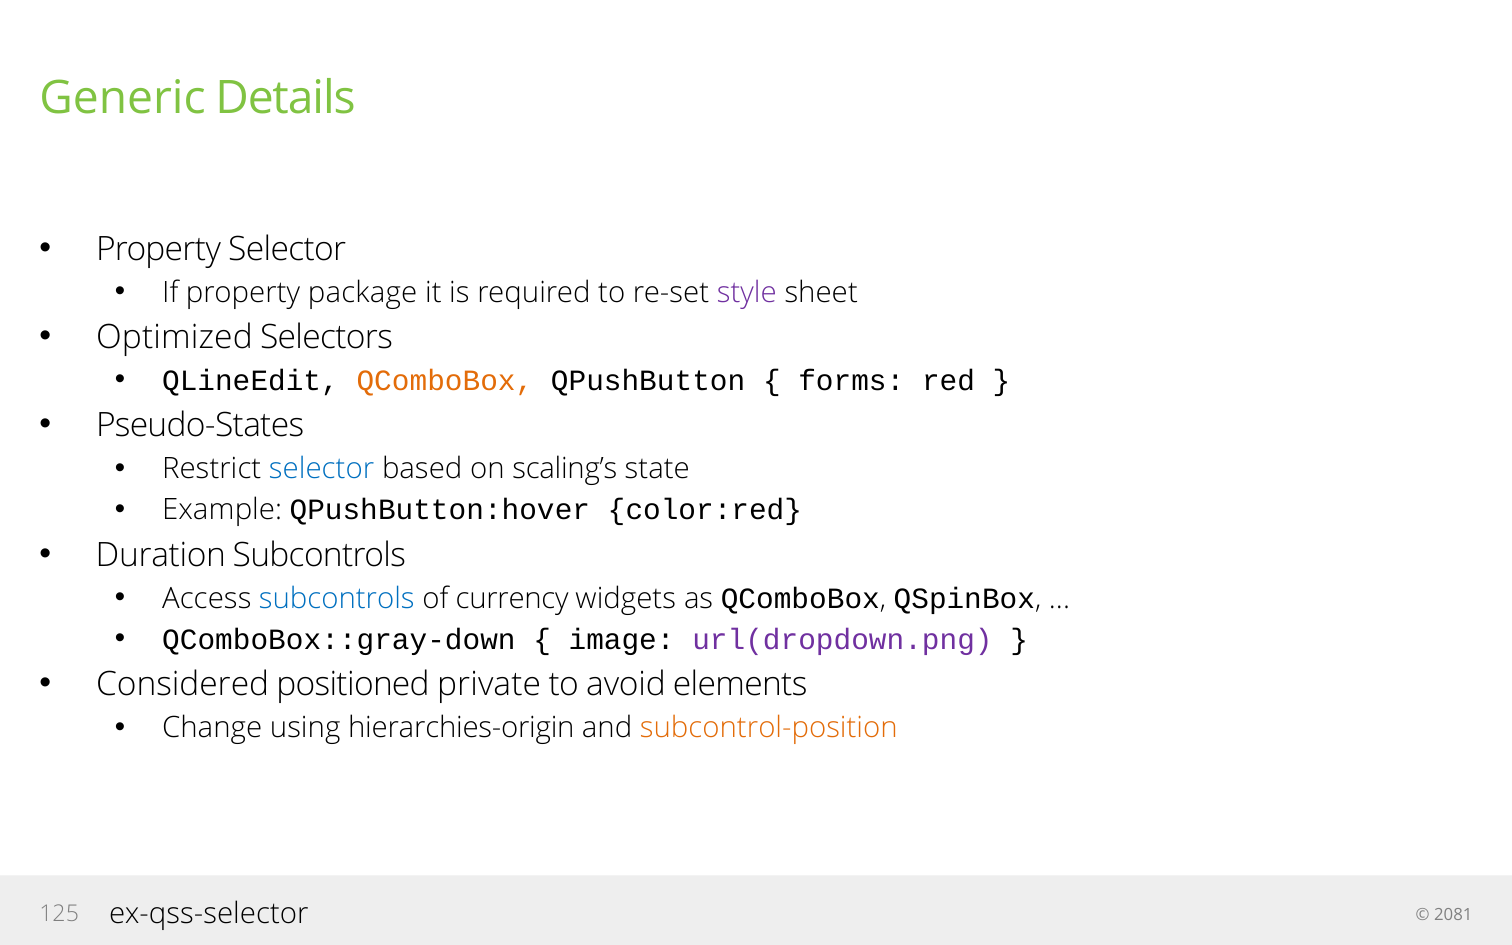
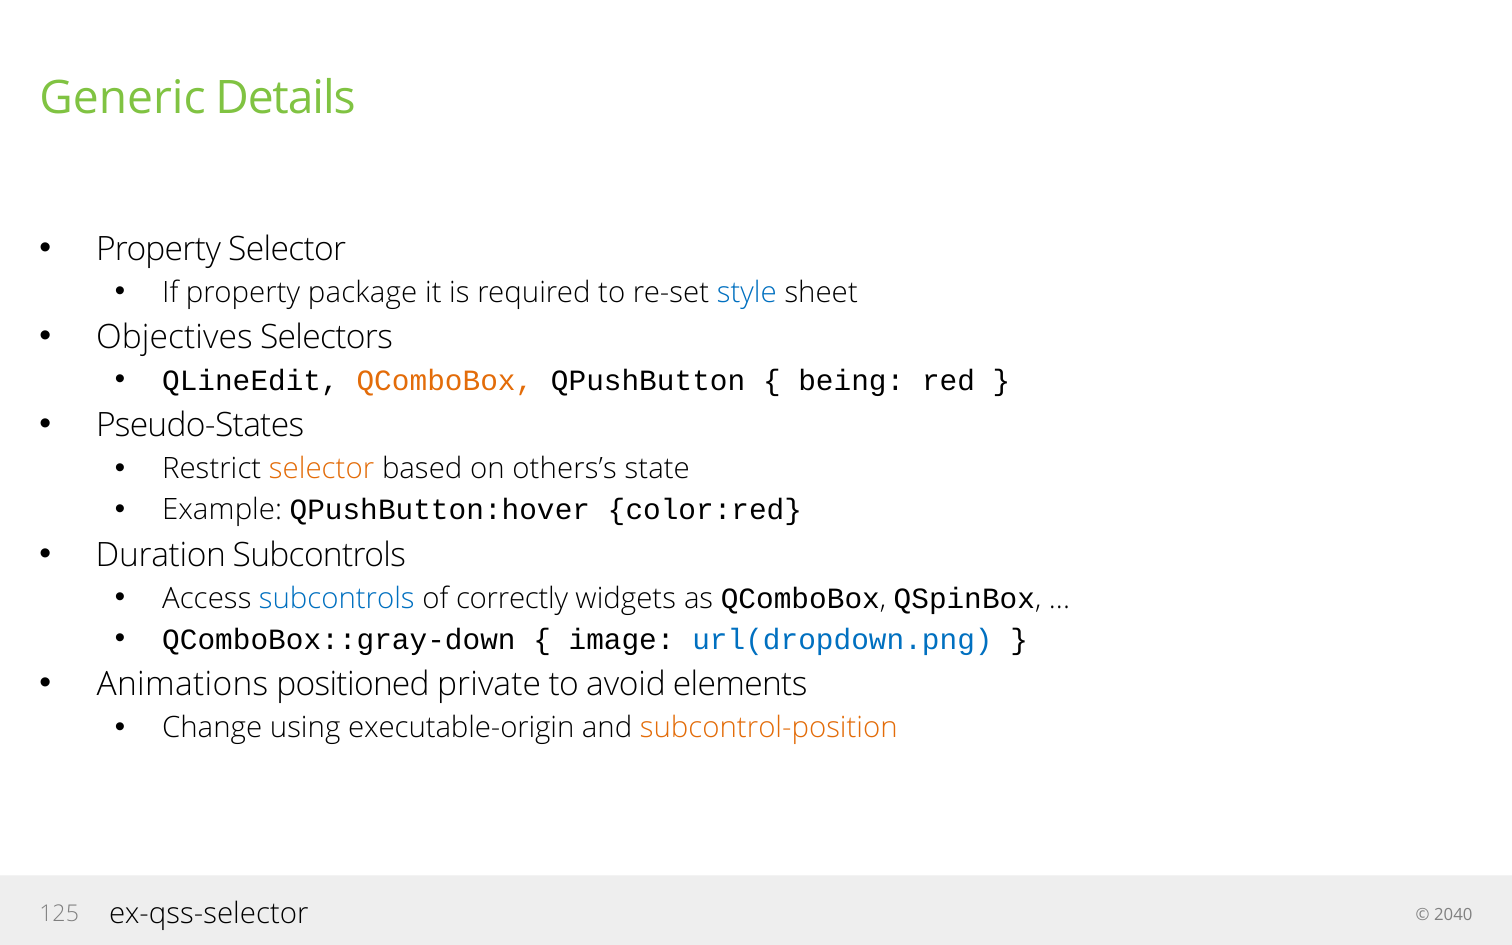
style colour: purple -> blue
Optimized: Optimized -> Objectives
forms: forms -> being
selector at (322, 469) colour: blue -> orange
scaling’s: scaling’s -> others’s
currency: currency -> correctly
url(dropdown.png colour: purple -> blue
Considered: Considered -> Animations
hierarchies-origin: hierarchies-origin -> executable-origin
2081: 2081 -> 2040
